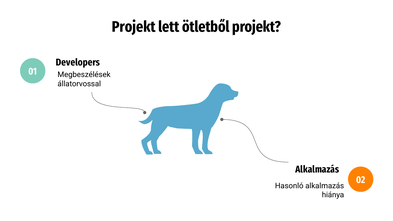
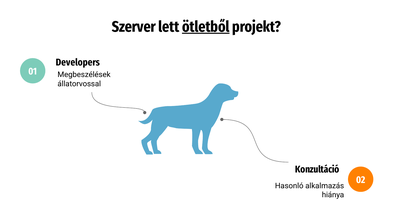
Projekt at (134, 27): Projekt -> Szerver
ötletből underline: none -> present
Alkalmazás at (317, 170): Alkalmazás -> Konzultáció
